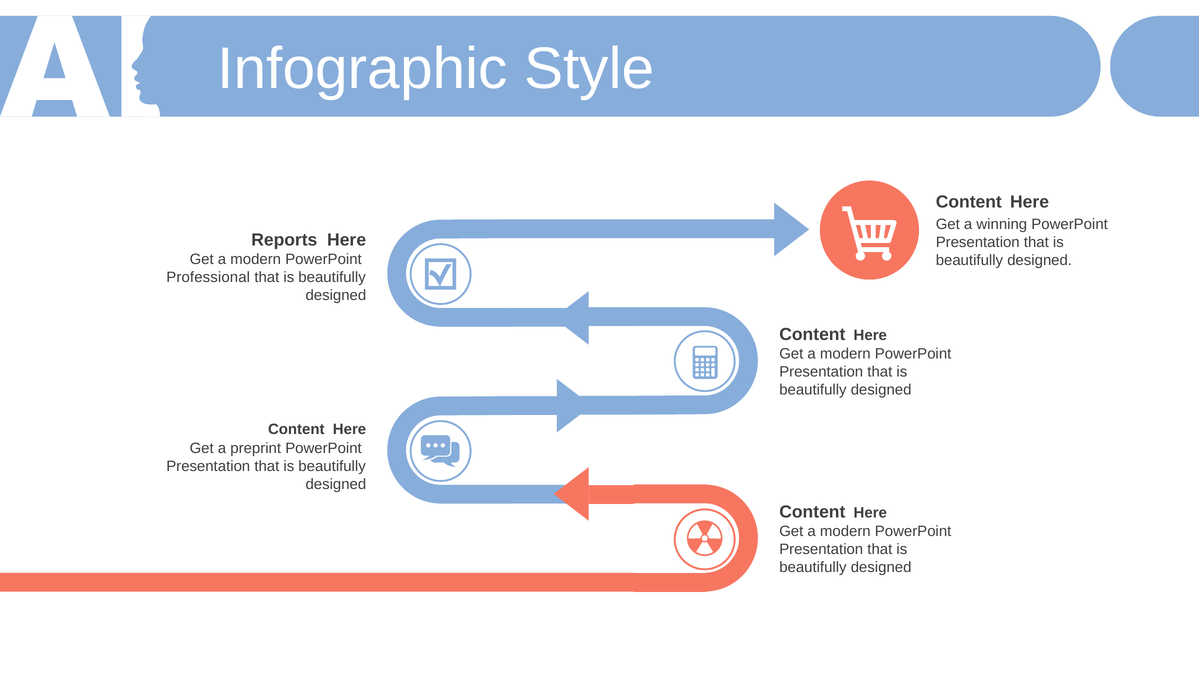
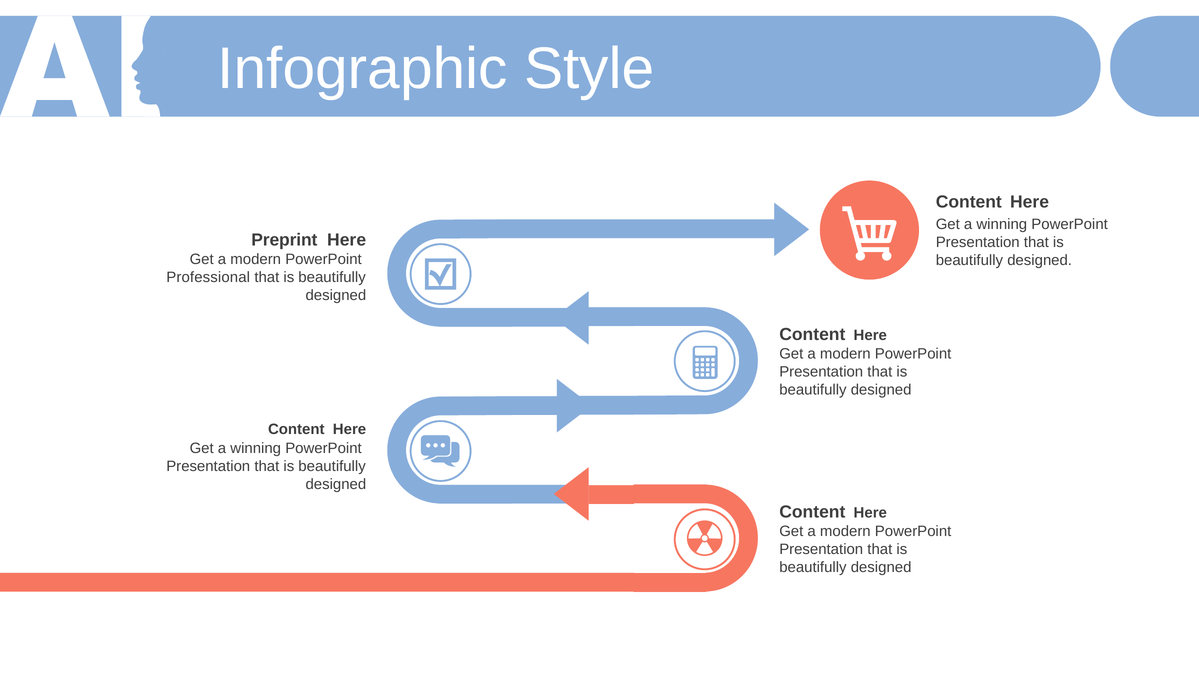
Reports: Reports -> Preprint
preprint at (256, 449): preprint -> winning
